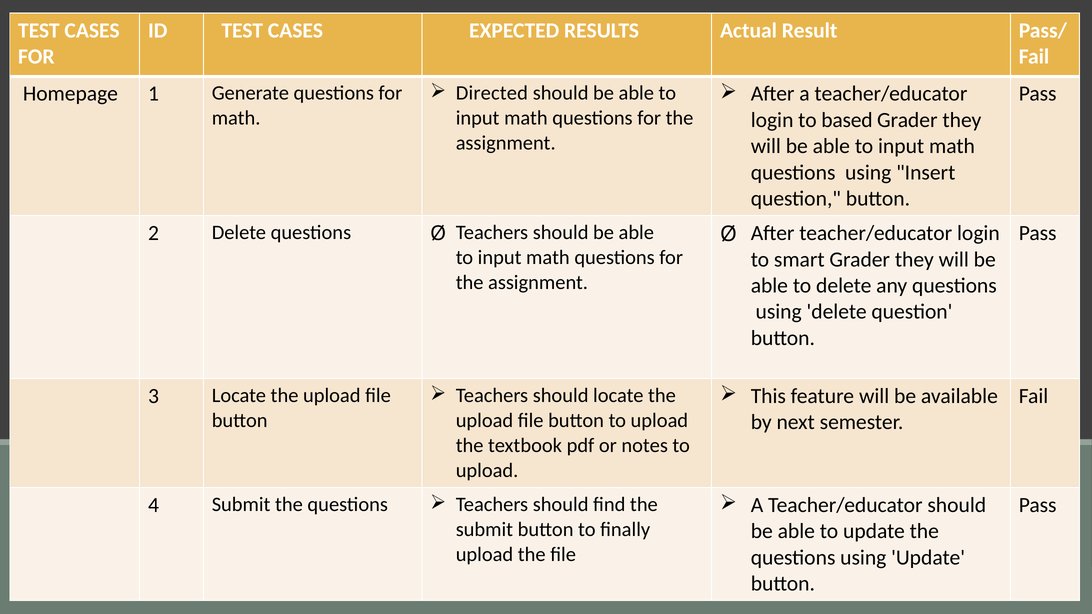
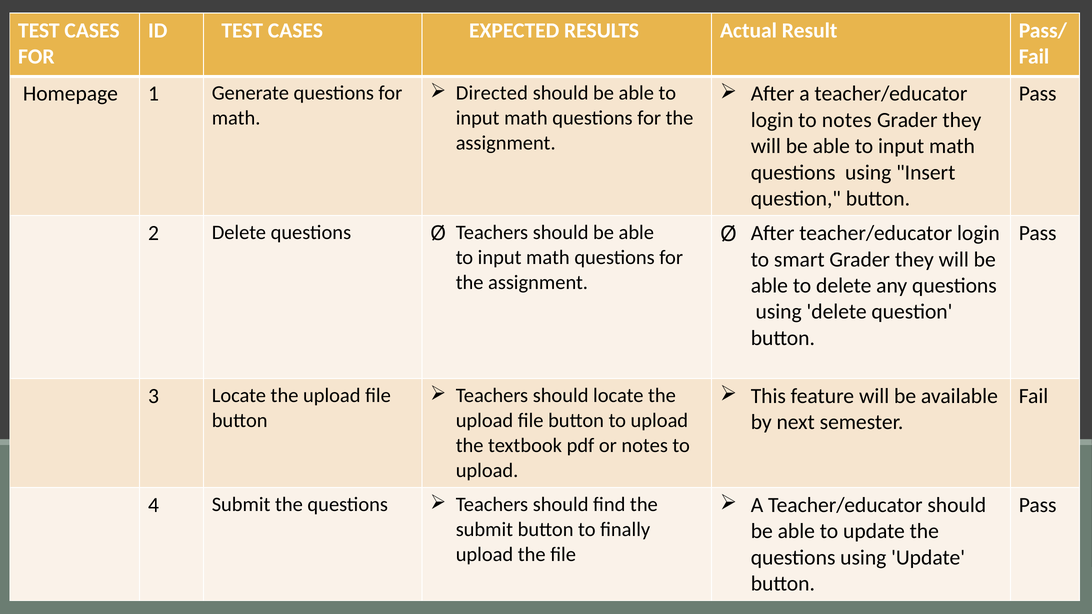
to based: based -> notes
